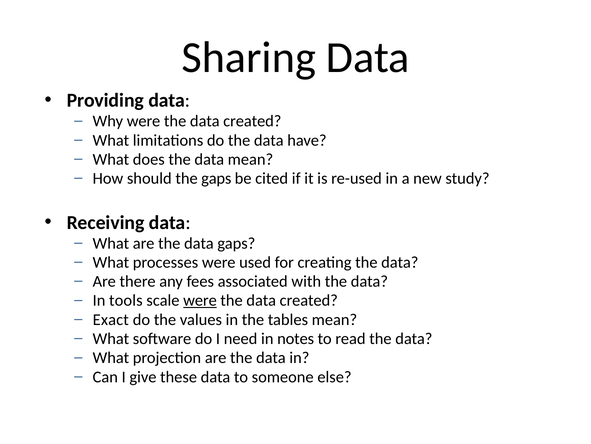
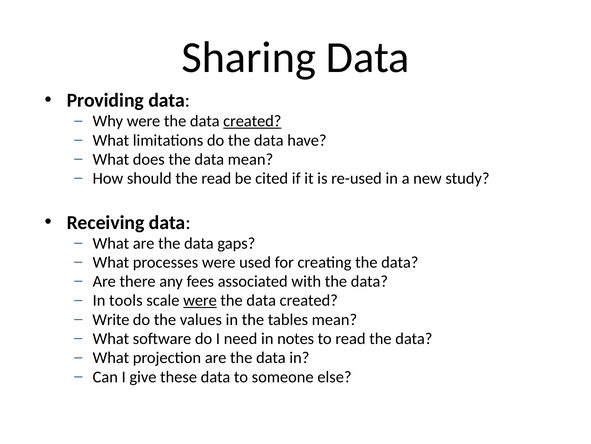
created at (252, 121) underline: none -> present
the gaps: gaps -> read
Exact: Exact -> Write
